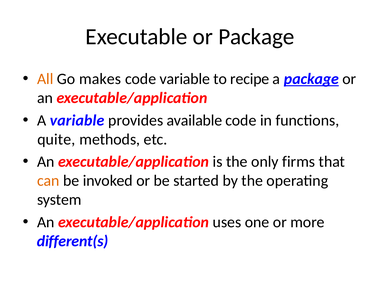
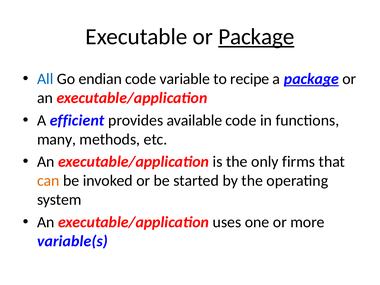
Package at (256, 37) underline: none -> present
All colour: orange -> blue
makes: makes -> endian
A variable: variable -> efficient
quite: quite -> many
different(s: different(s -> variable(s
